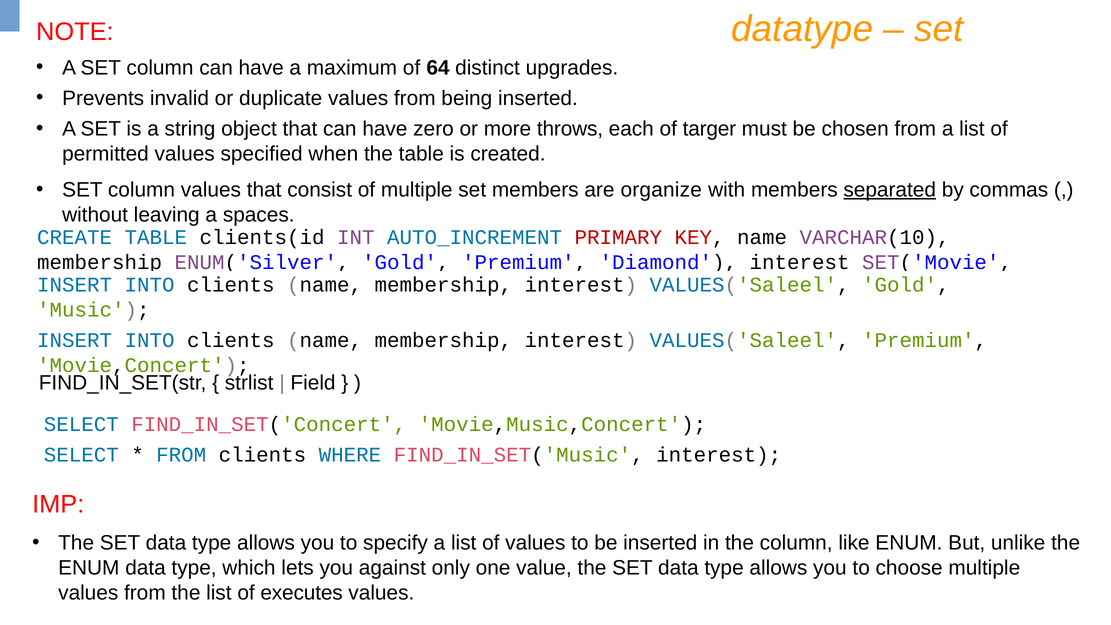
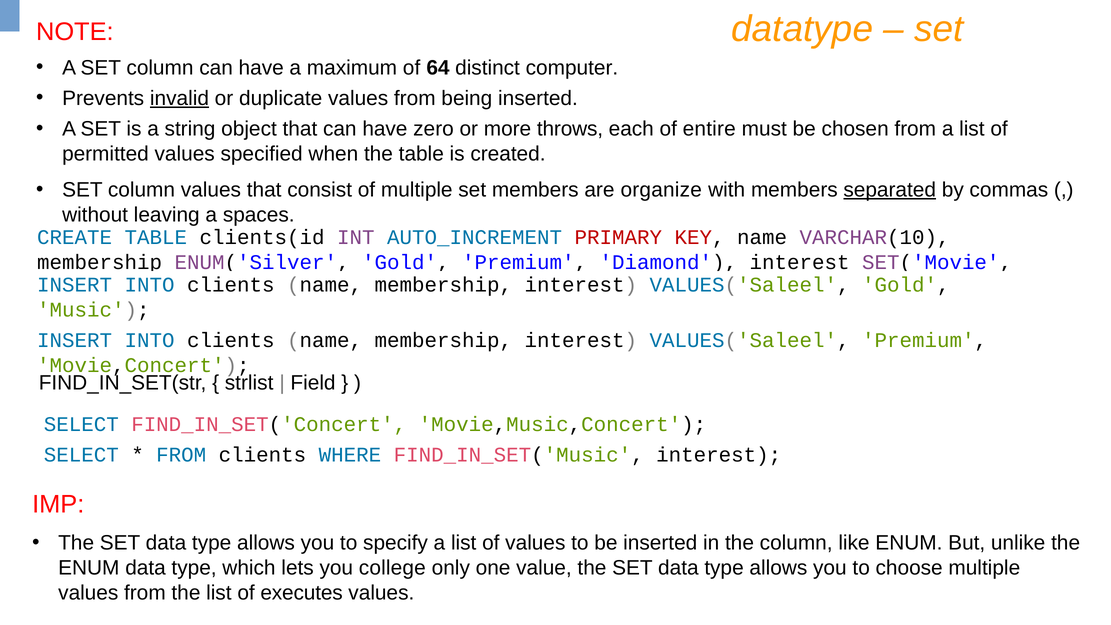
upgrades: upgrades -> computer
invalid underline: none -> present
targer: targer -> entire
against: against -> college
